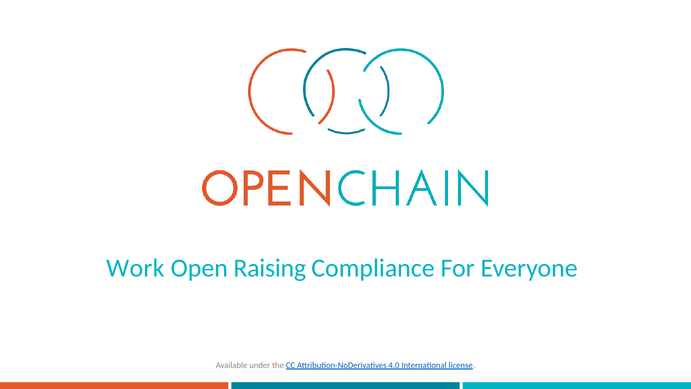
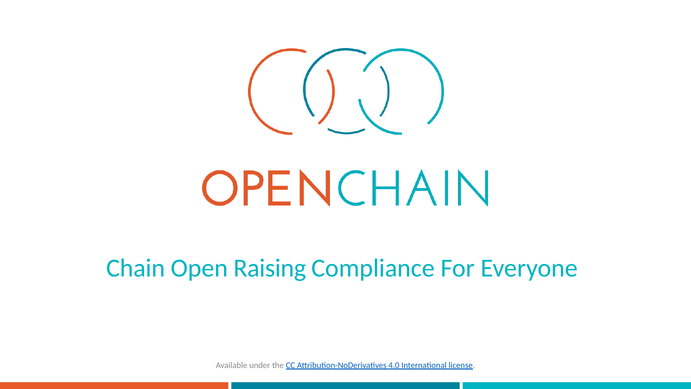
Work: Work -> Chain
